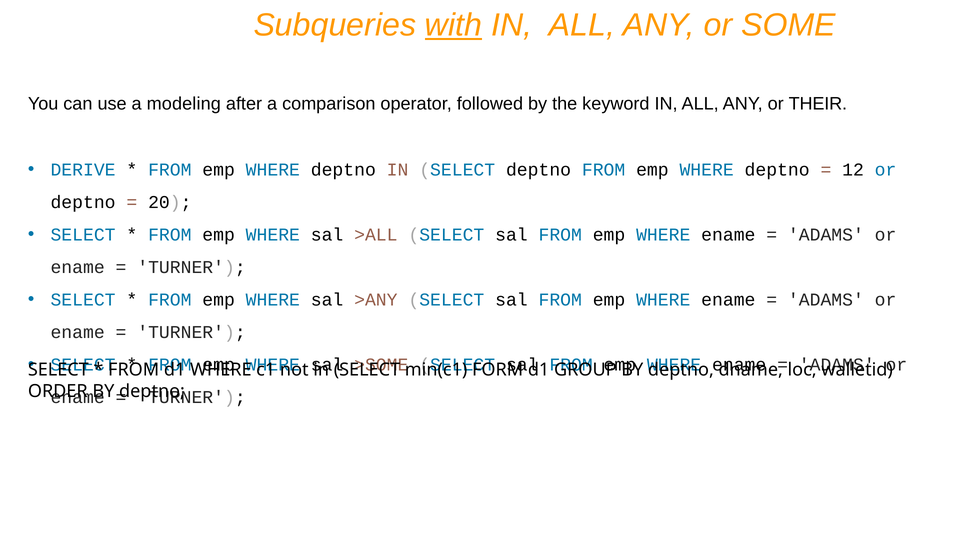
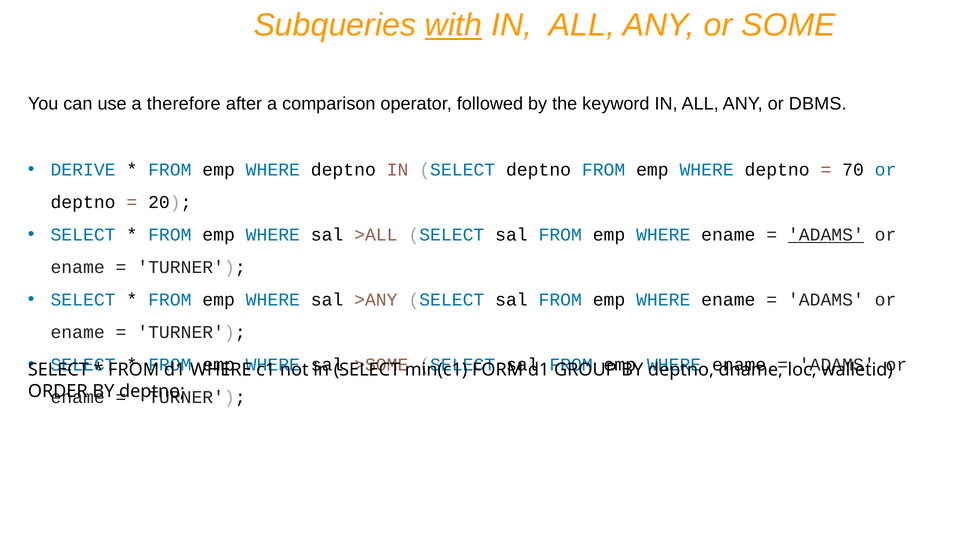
modeling: modeling -> therefore
THEIR: THEIR -> DBMS
12: 12 -> 70
ADAMS at (826, 235) underline: none -> present
